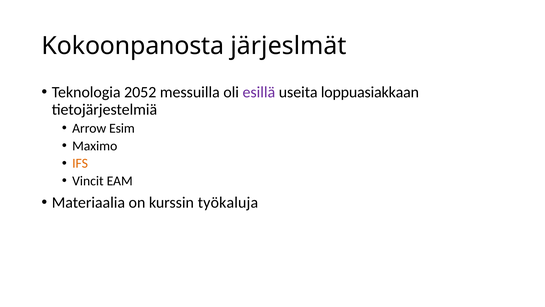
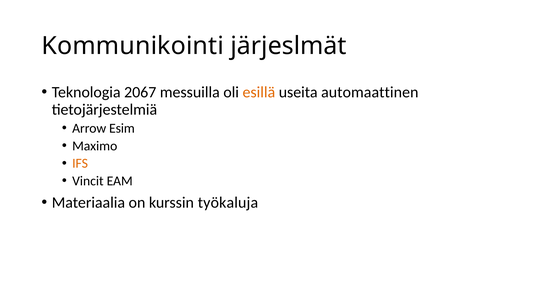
Kokoonpanosta: Kokoonpanosta -> Kommunikointi
2052: 2052 -> 2067
esillä colour: purple -> orange
loppuasiakkaan: loppuasiakkaan -> automaattinen
